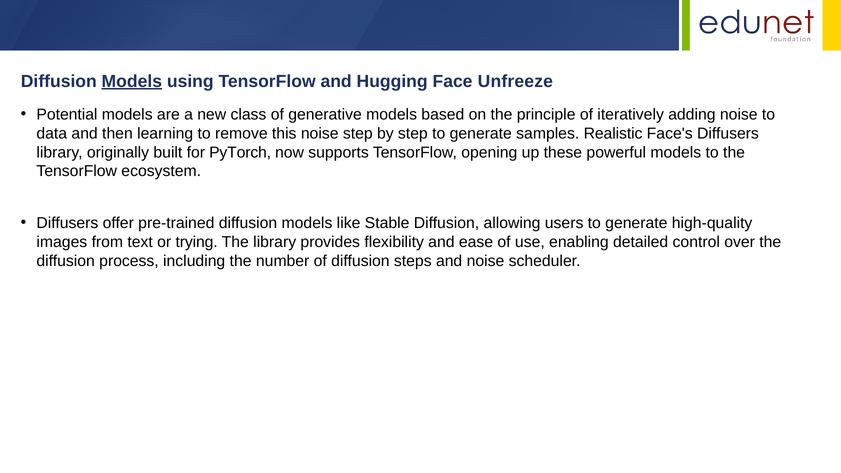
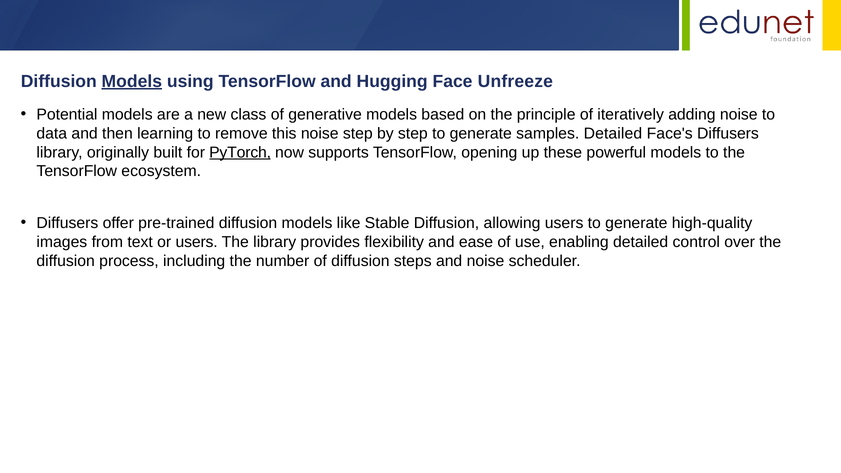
samples Realistic: Realistic -> Detailed
PyTorch underline: none -> present
or trying: trying -> users
